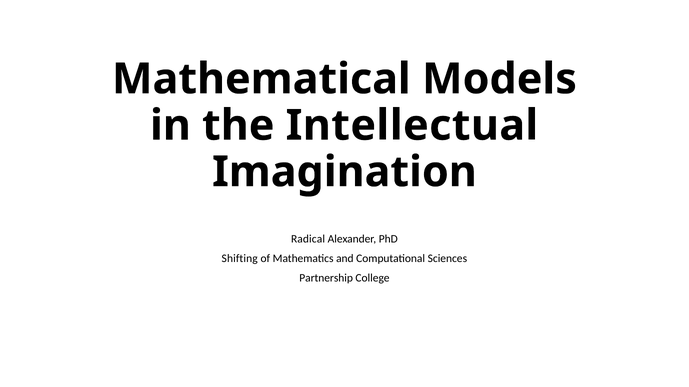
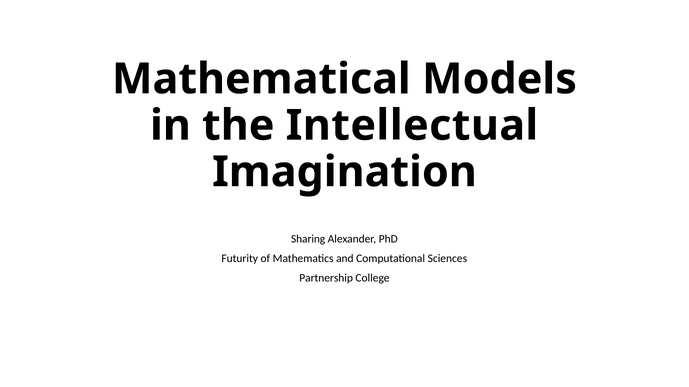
Radical: Radical -> Sharing
Shifting: Shifting -> Futurity
